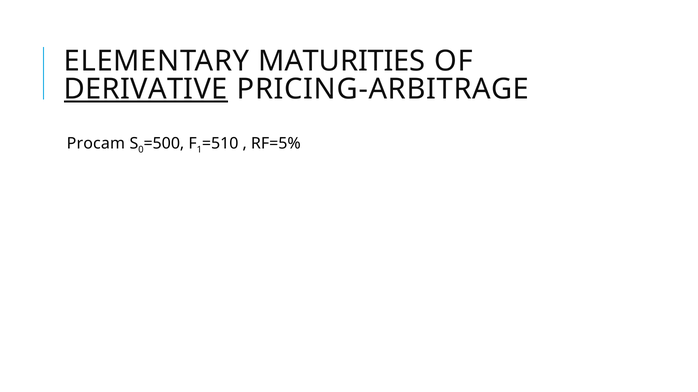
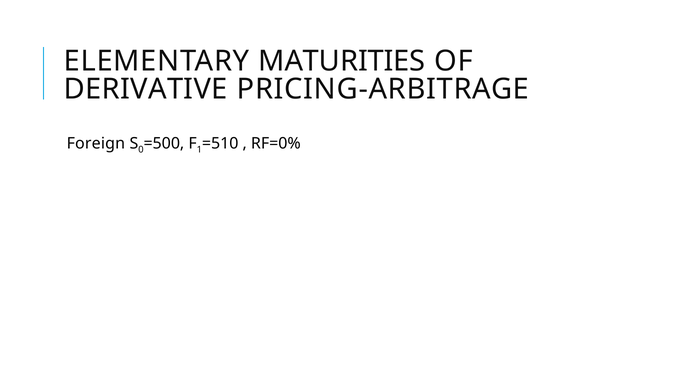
DERIVATIVE underline: present -> none
Procam: Procam -> Foreign
RF=5%: RF=5% -> RF=0%
